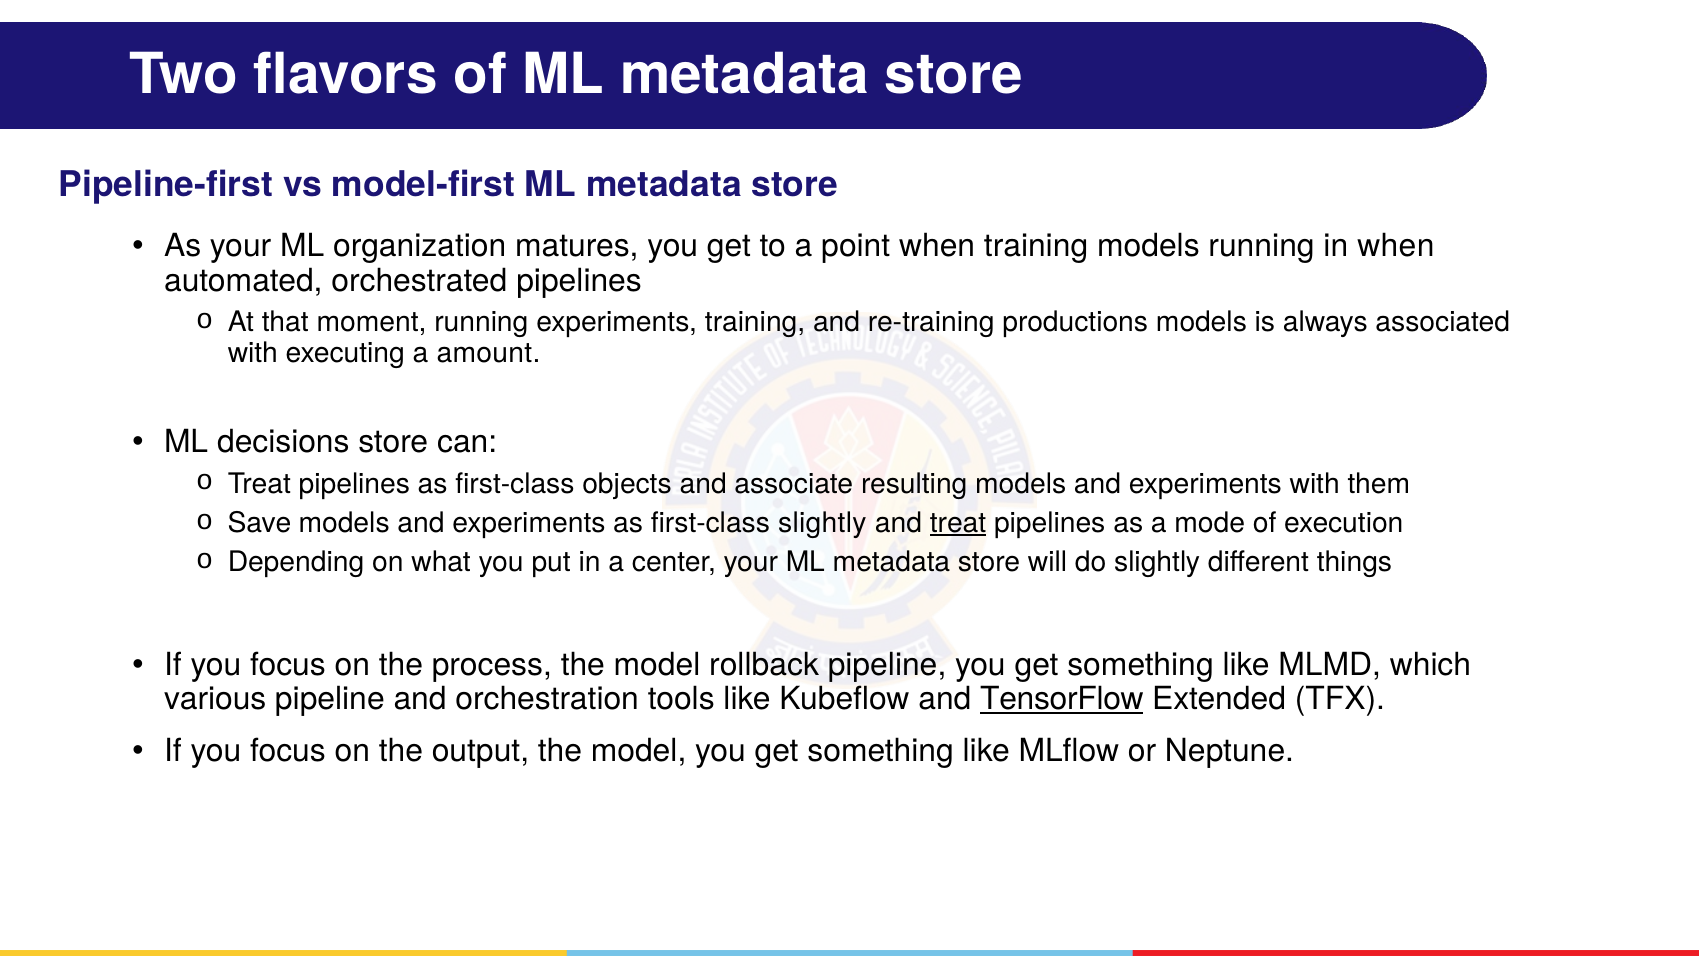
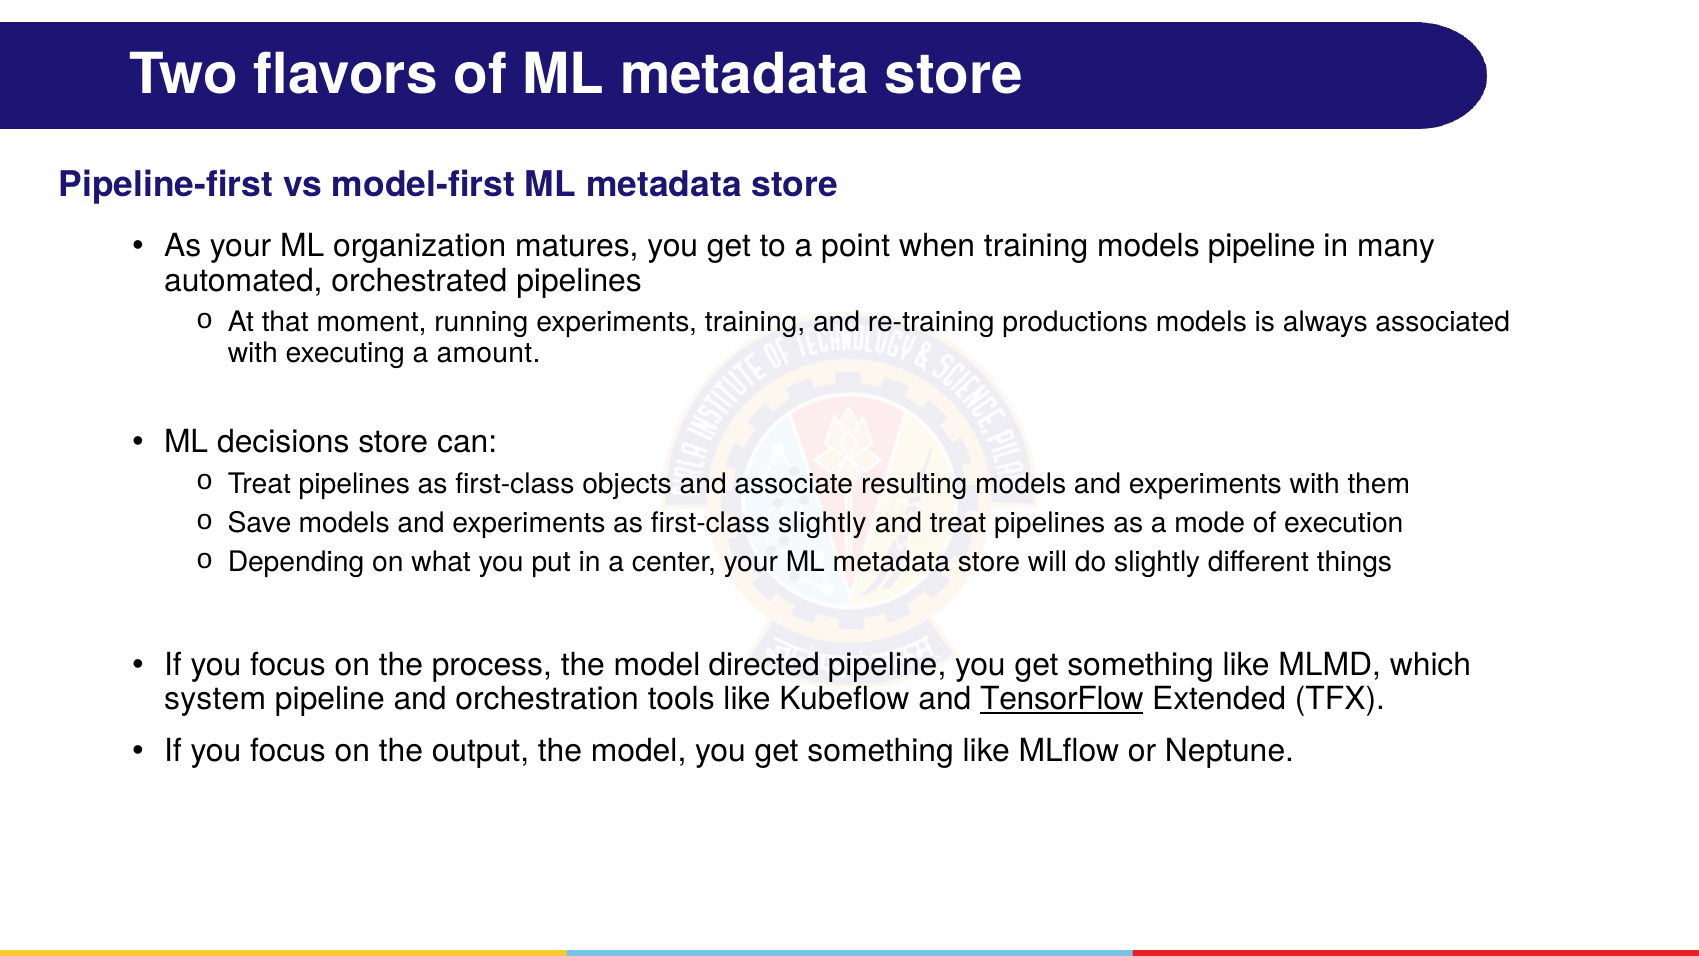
models running: running -> pipeline
in when: when -> many
treat at (958, 523) underline: present -> none
rollback: rollback -> directed
various: various -> system
